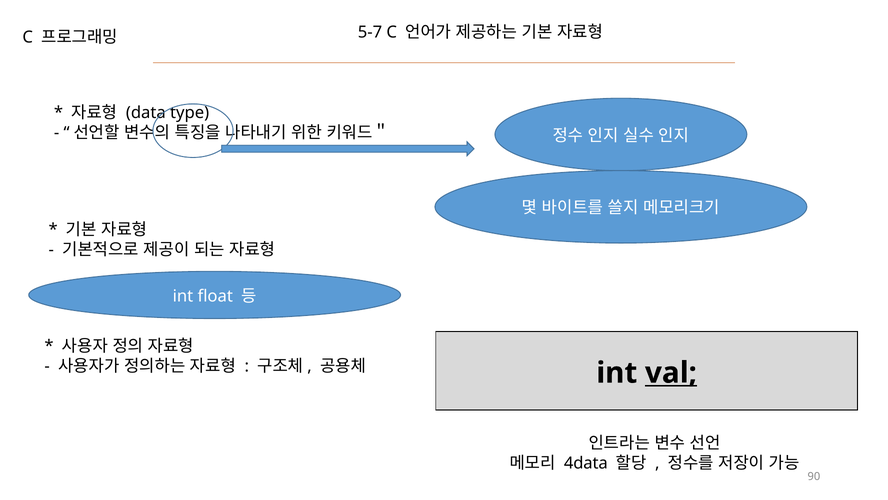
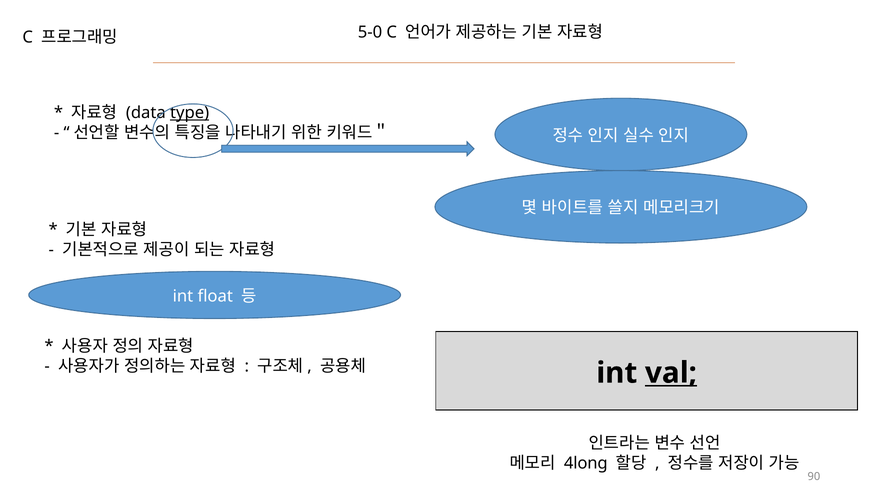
5-7: 5-7 -> 5-0
type underline: none -> present
4data: 4data -> 4long
